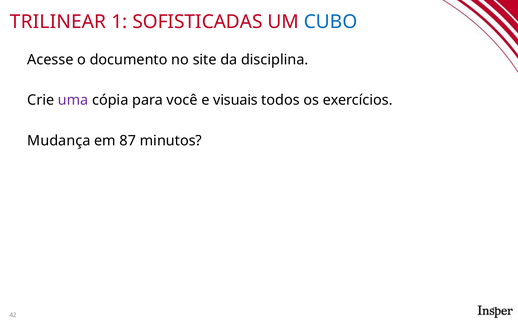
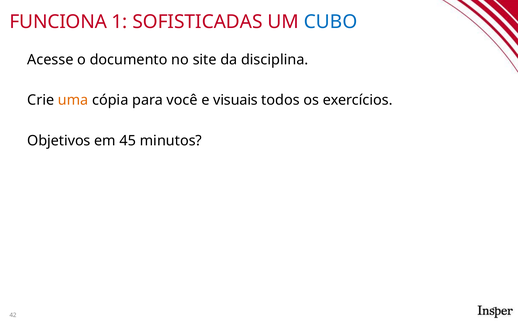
TRILINEAR: TRILINEAR -> FUNCIONA
uma colour: purple -> orange
Mudança: Mudança -> Objetivos
87: 87 -> 45
